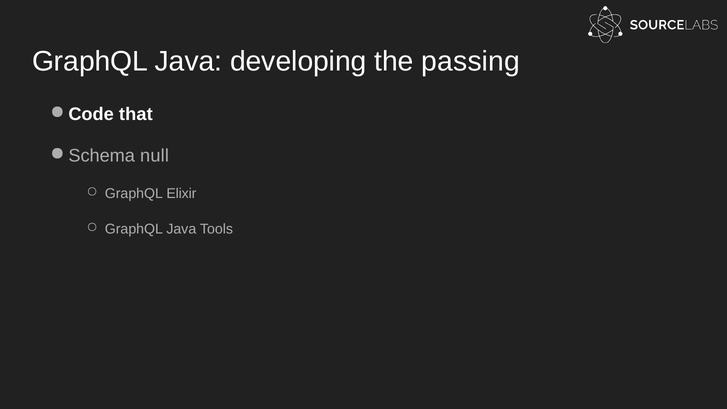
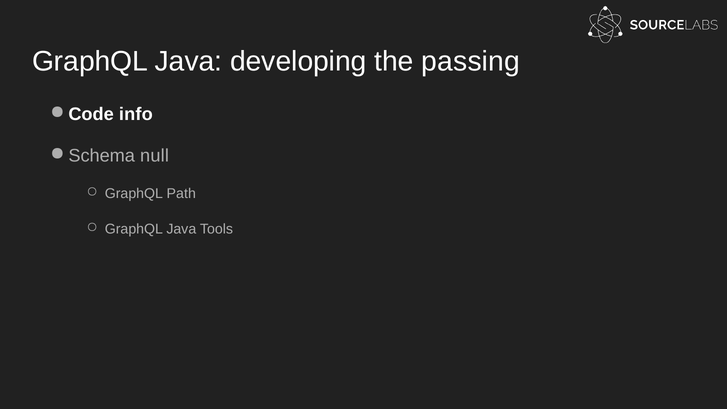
that: that -> info
Elixir: Elixir -> Path
